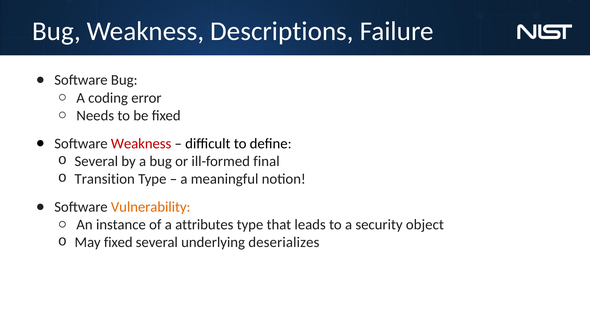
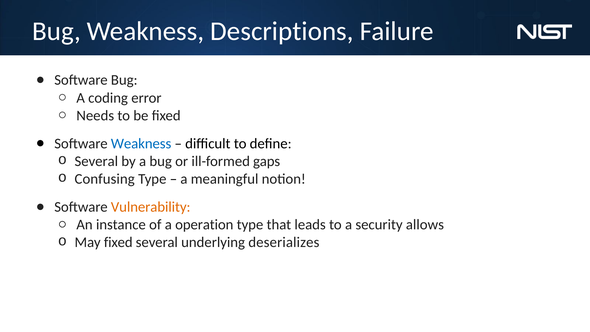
Weakness at (141, 144) colour: red -> blue
final: final -> gaps
Transition: Transition -> Confusing
attributes: attributes -> operation
object: object -> allows
